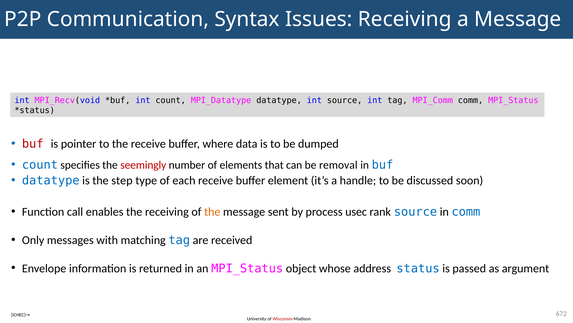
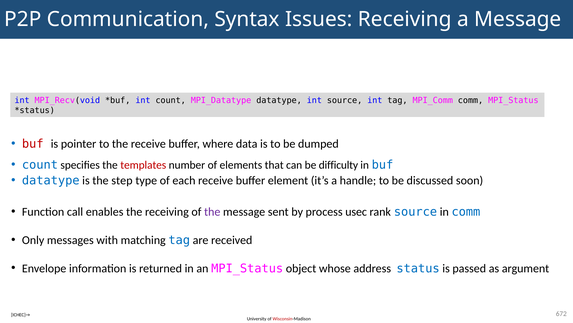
seemingly: seemingly -> templates
removal: removal -> difficulty
the at (212, 212) colour: orange -> purple
